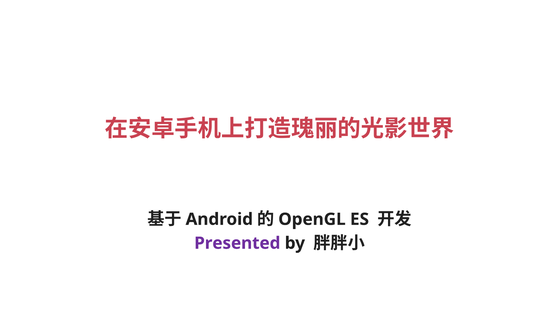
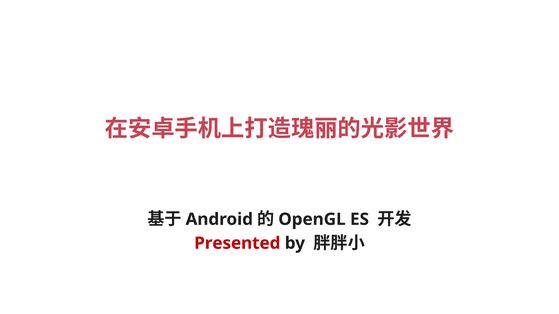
Presented colour: purple -> red
